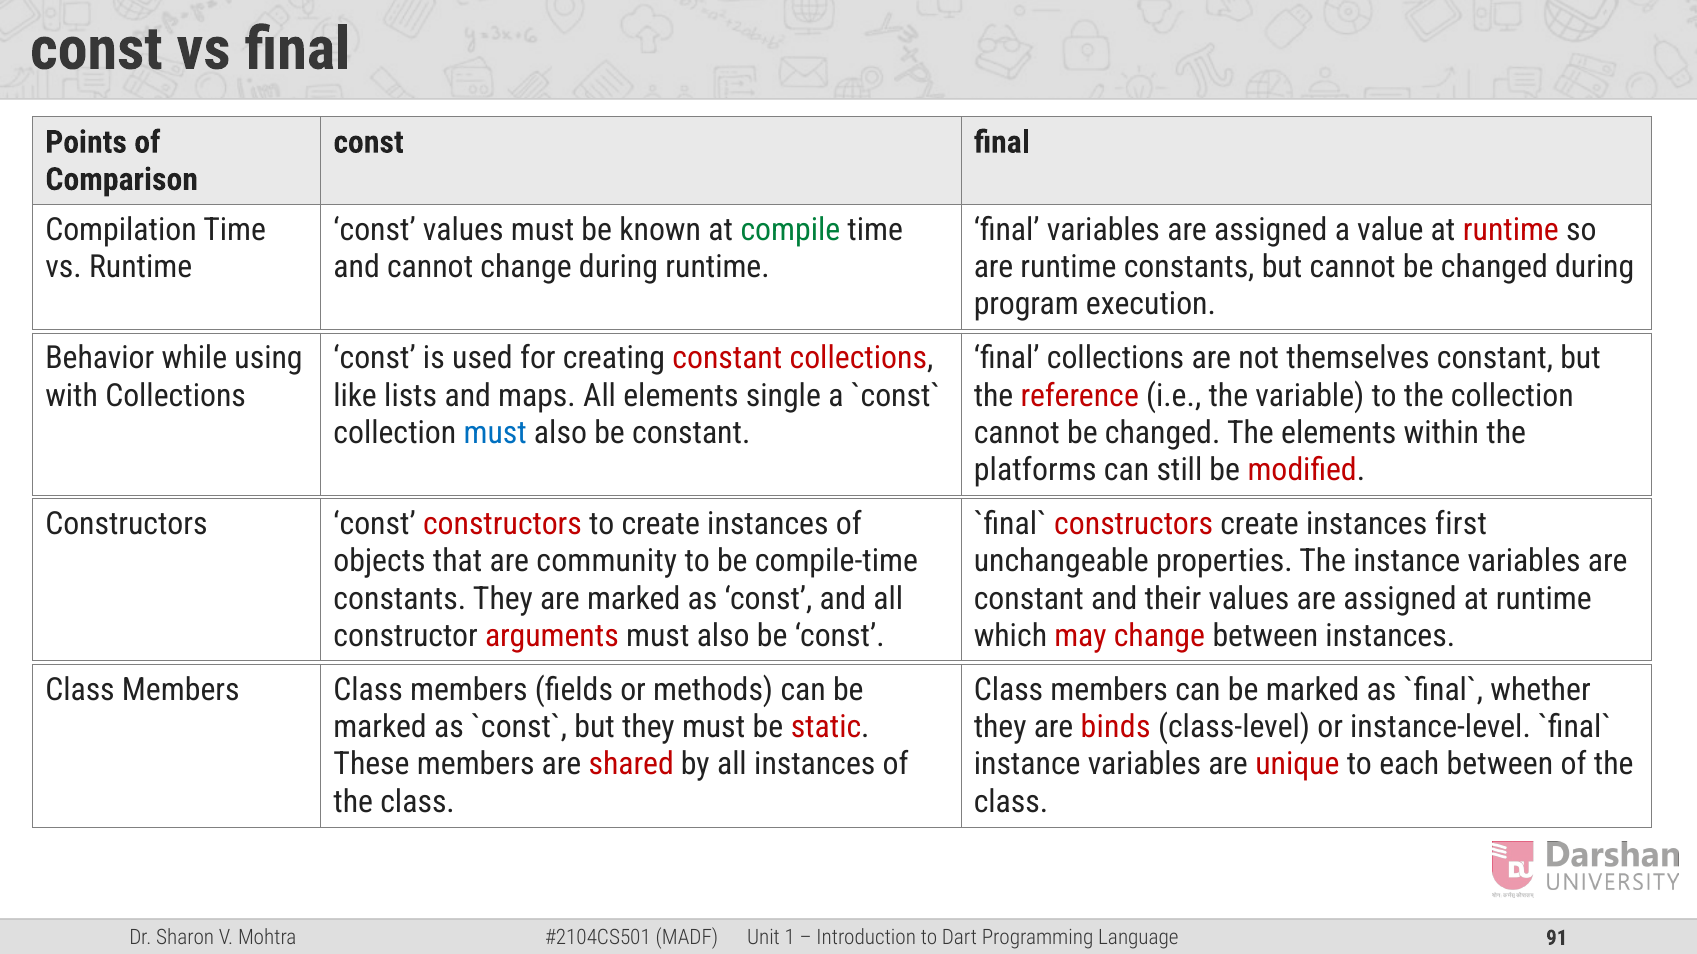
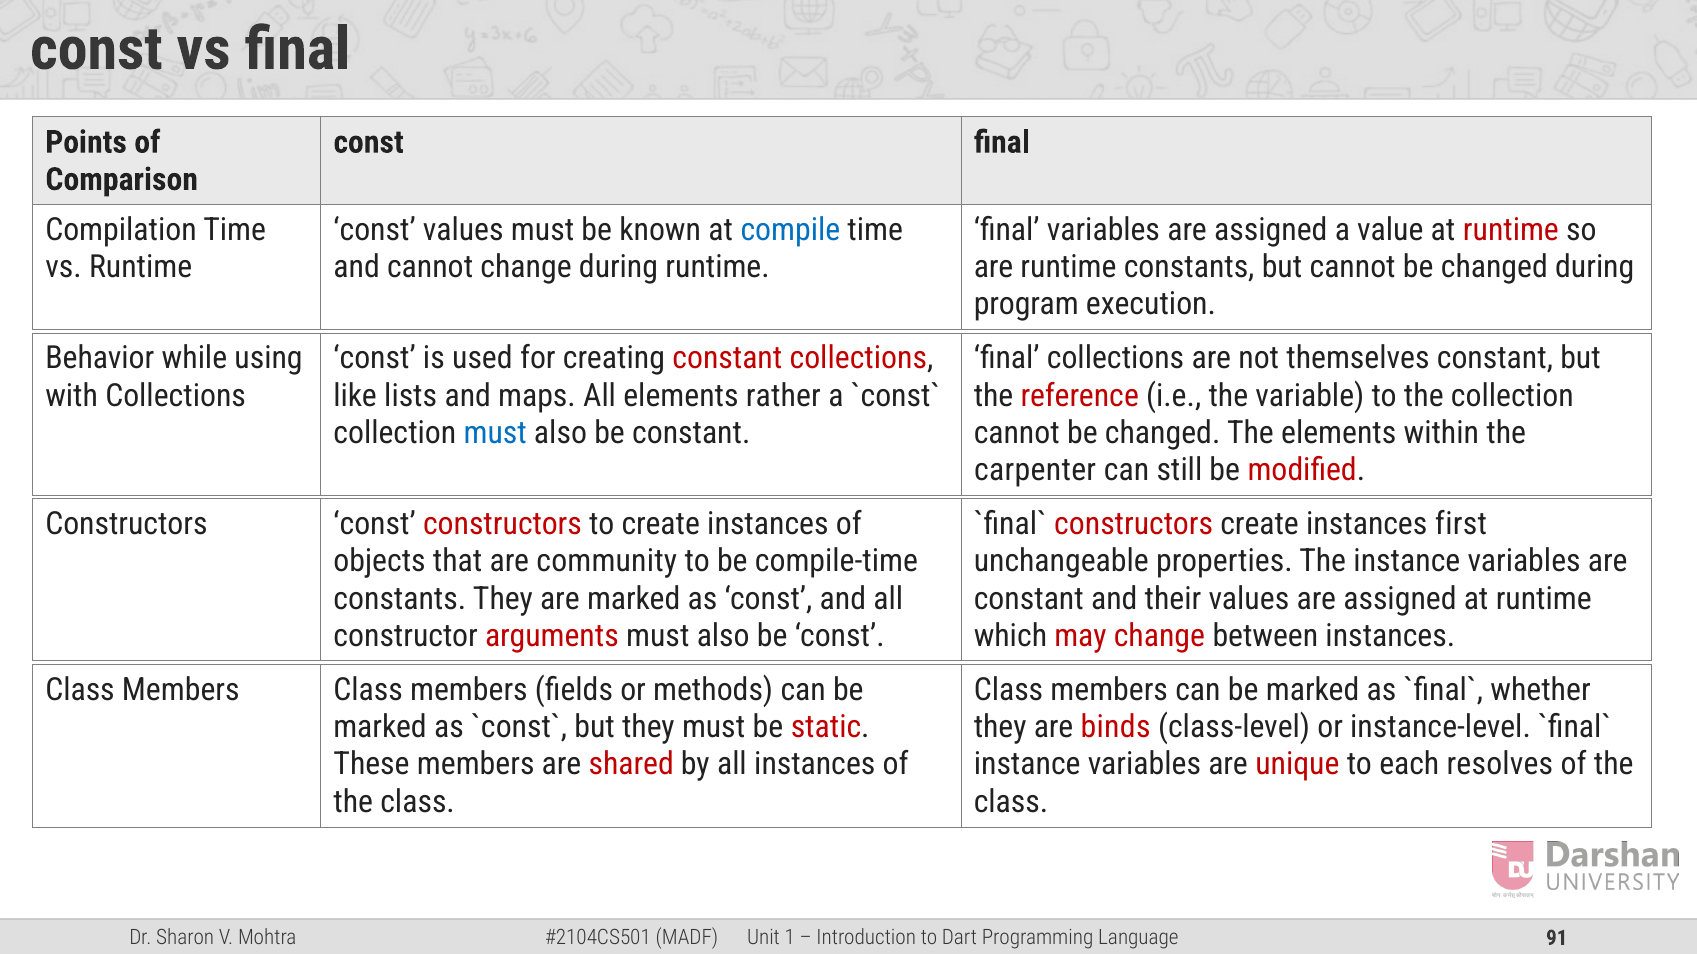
compile colour: green -> blue
single: single -> rather
platforms: platforms -> carpenter
each between: between -> resolves
